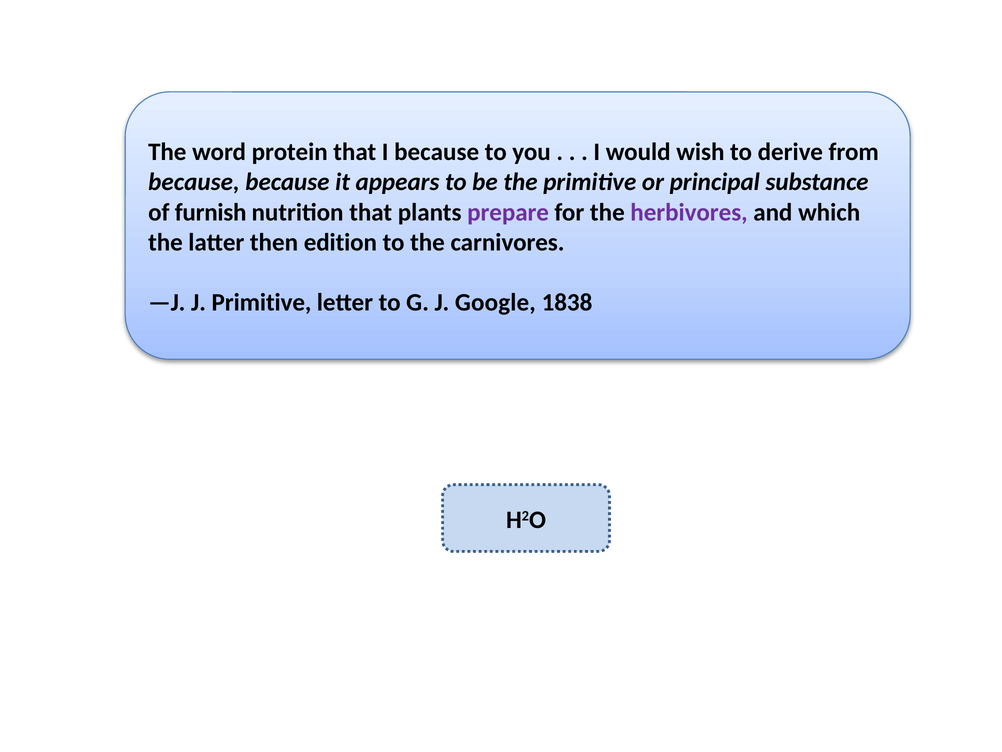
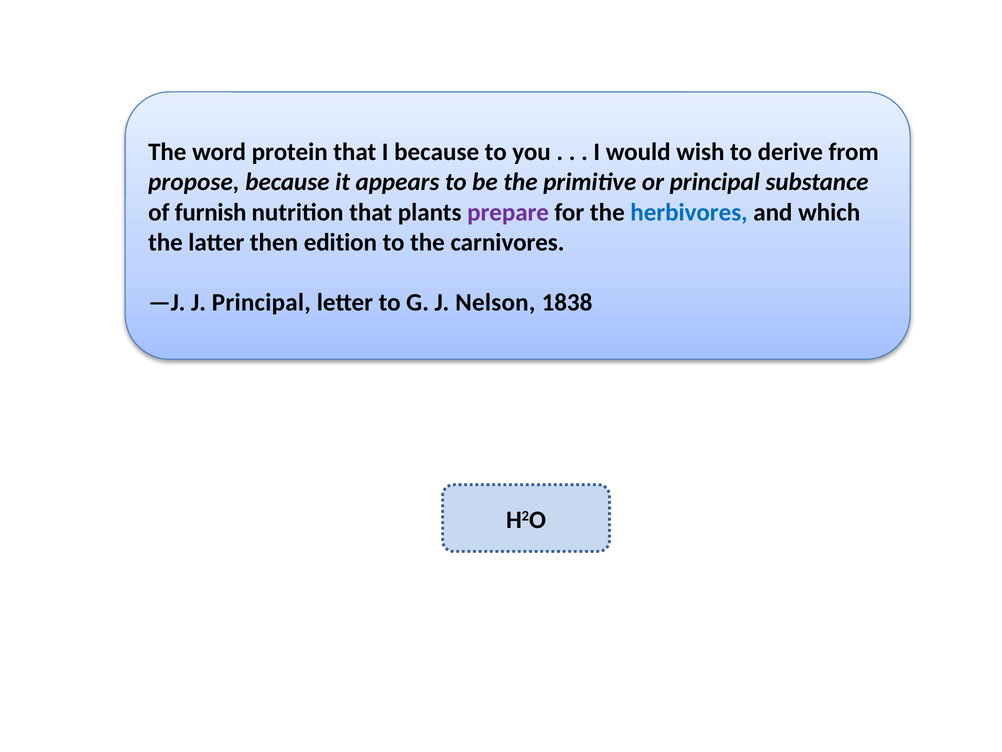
because at (194, 182): because -> propose
herbivores colour: purple -> blue
J Primitive: Primitive -> Principal
Google: Google -> Nelson
